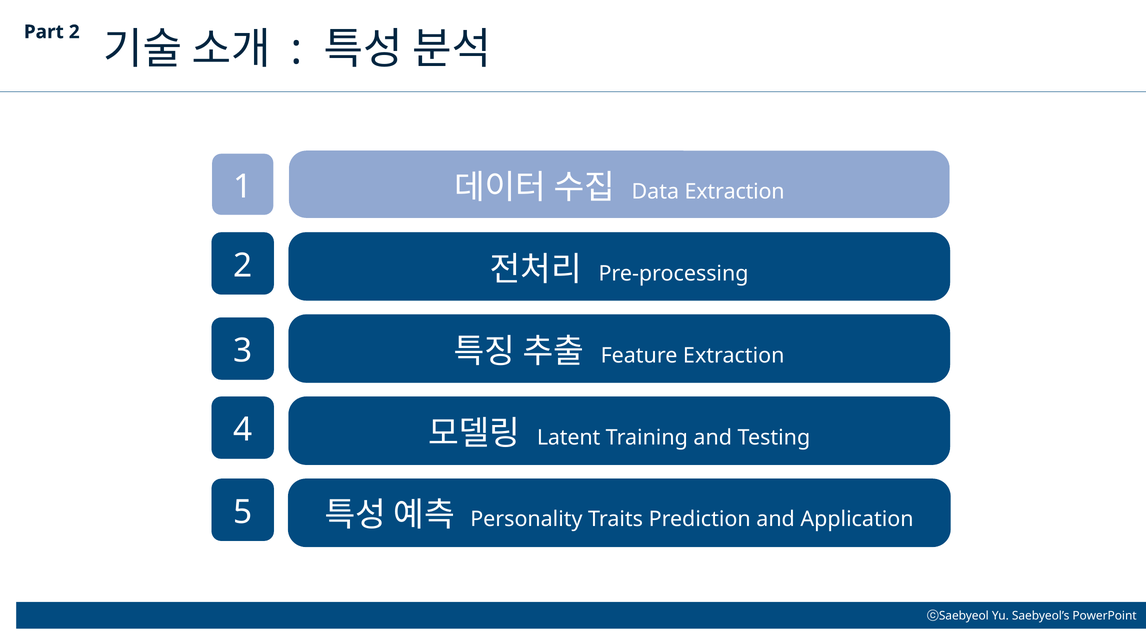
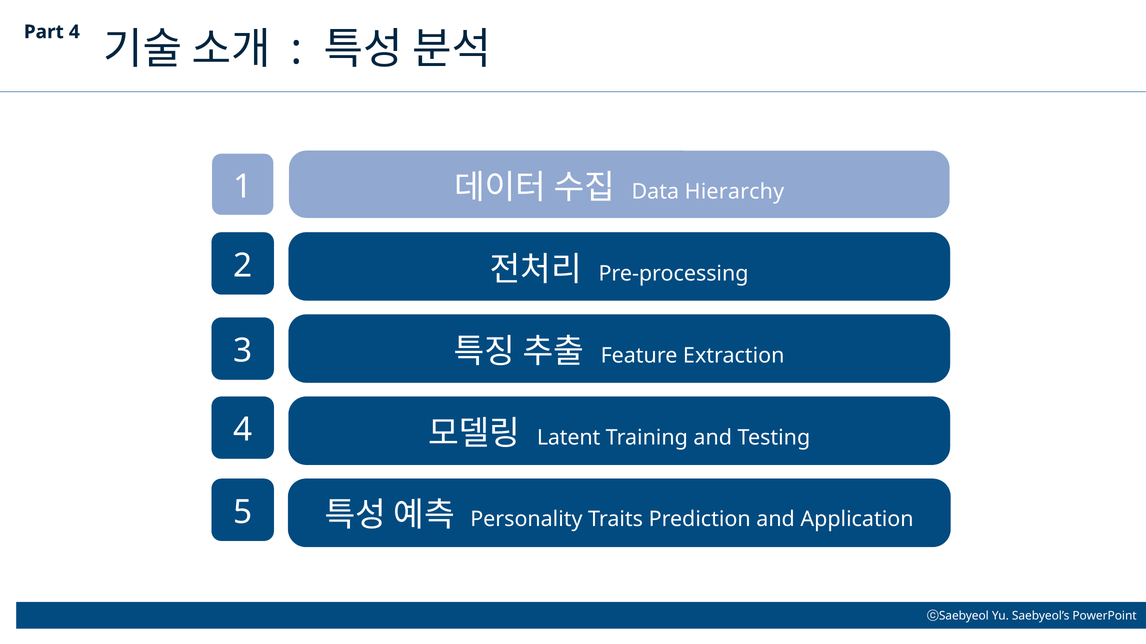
Part 2: 2 -> 4
Data Extraction: Extraction -> Hierarchy
